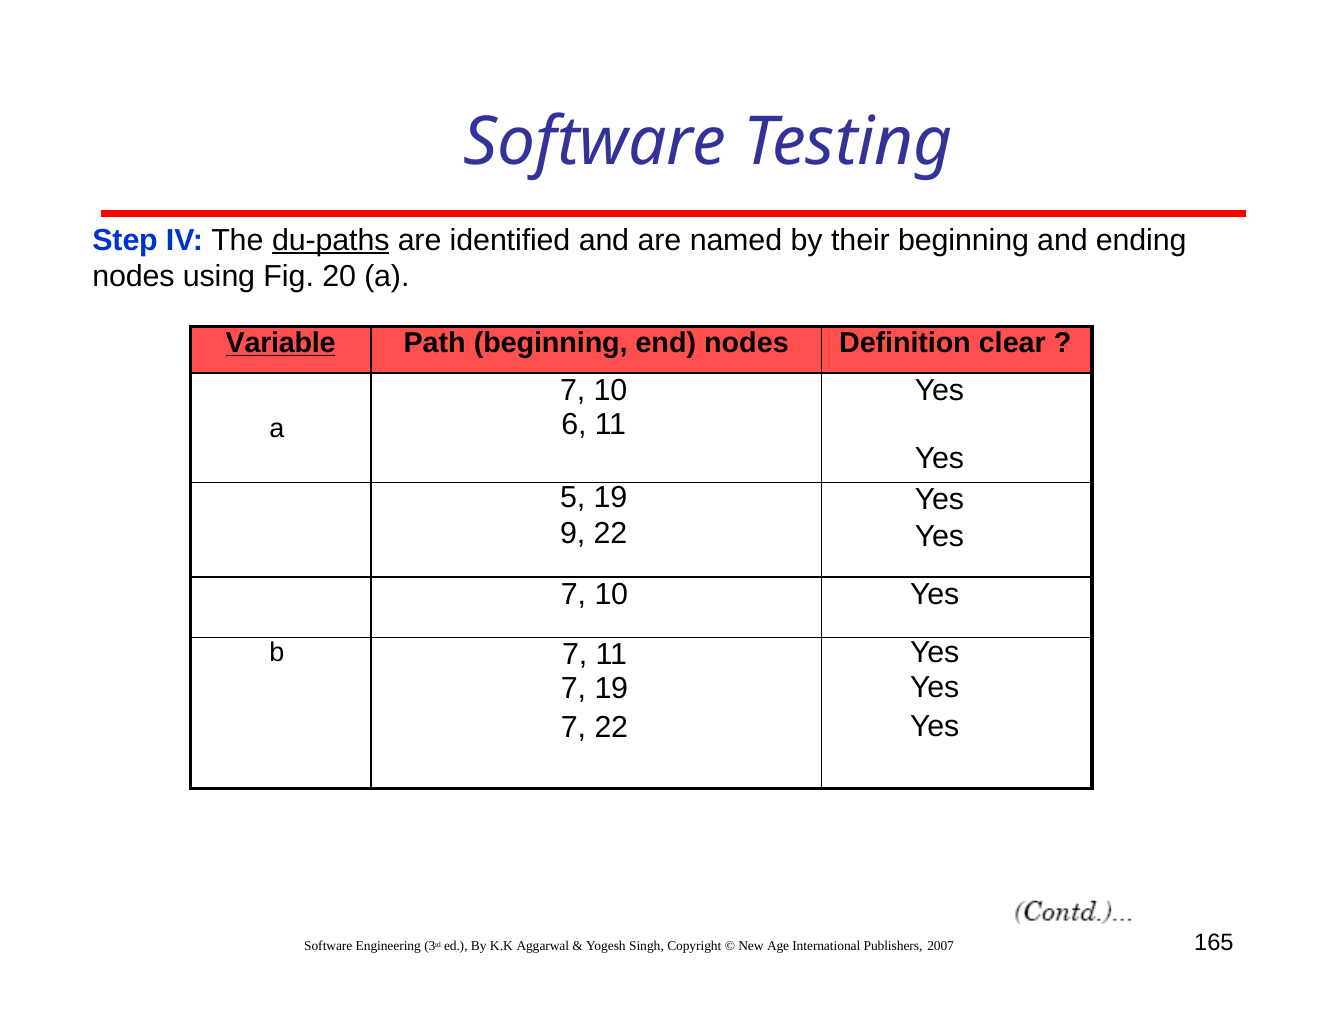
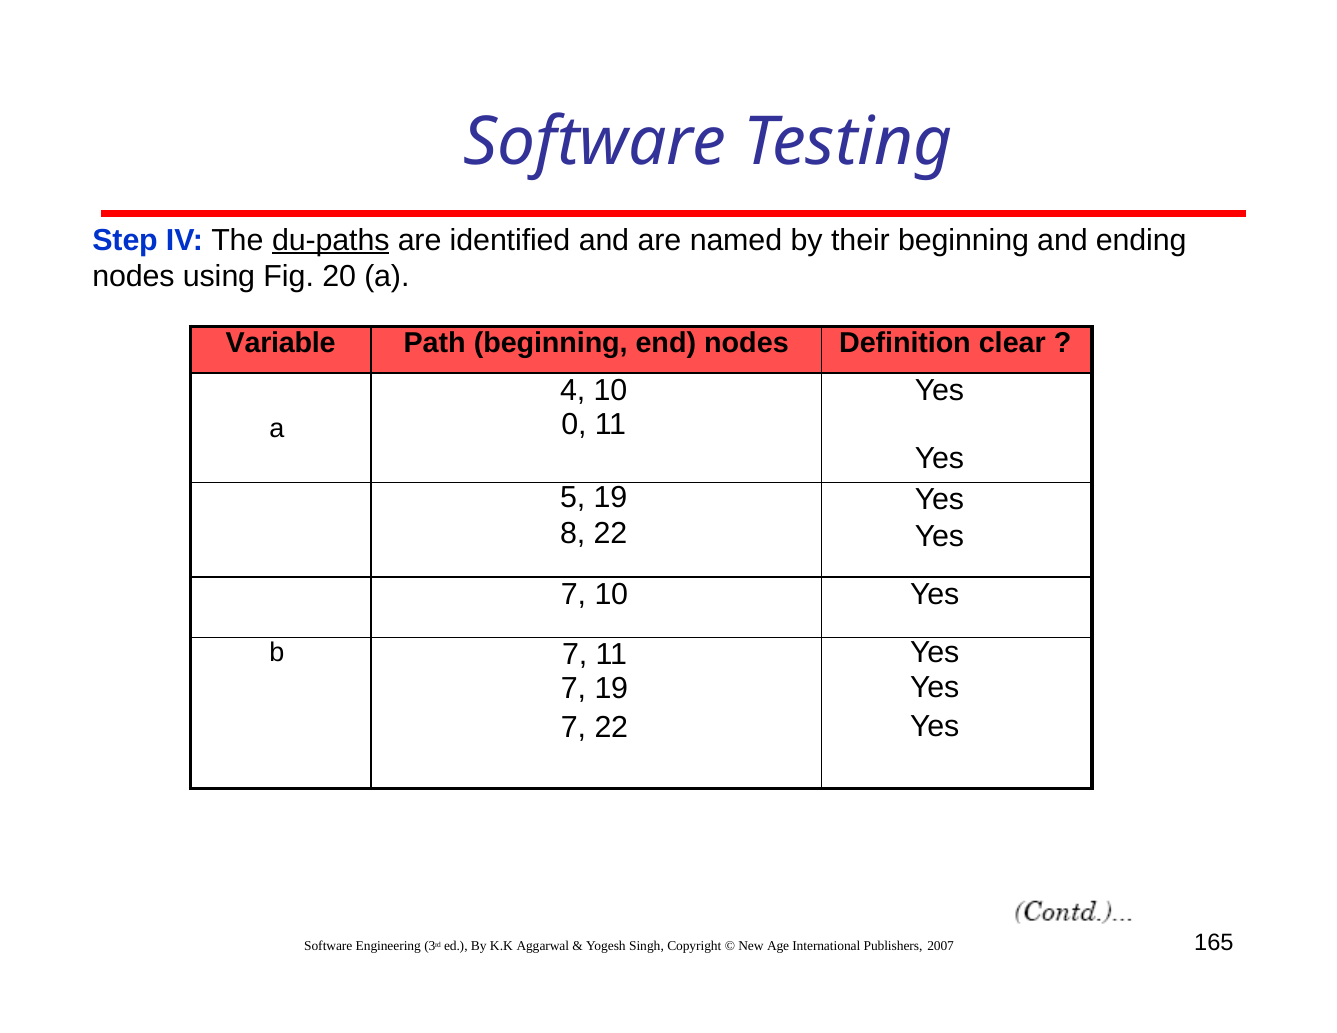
Variable underline: present -> none
7 at (573, 390): 7 -> 4
6: 6 -> 0
9: 9 -> 8
